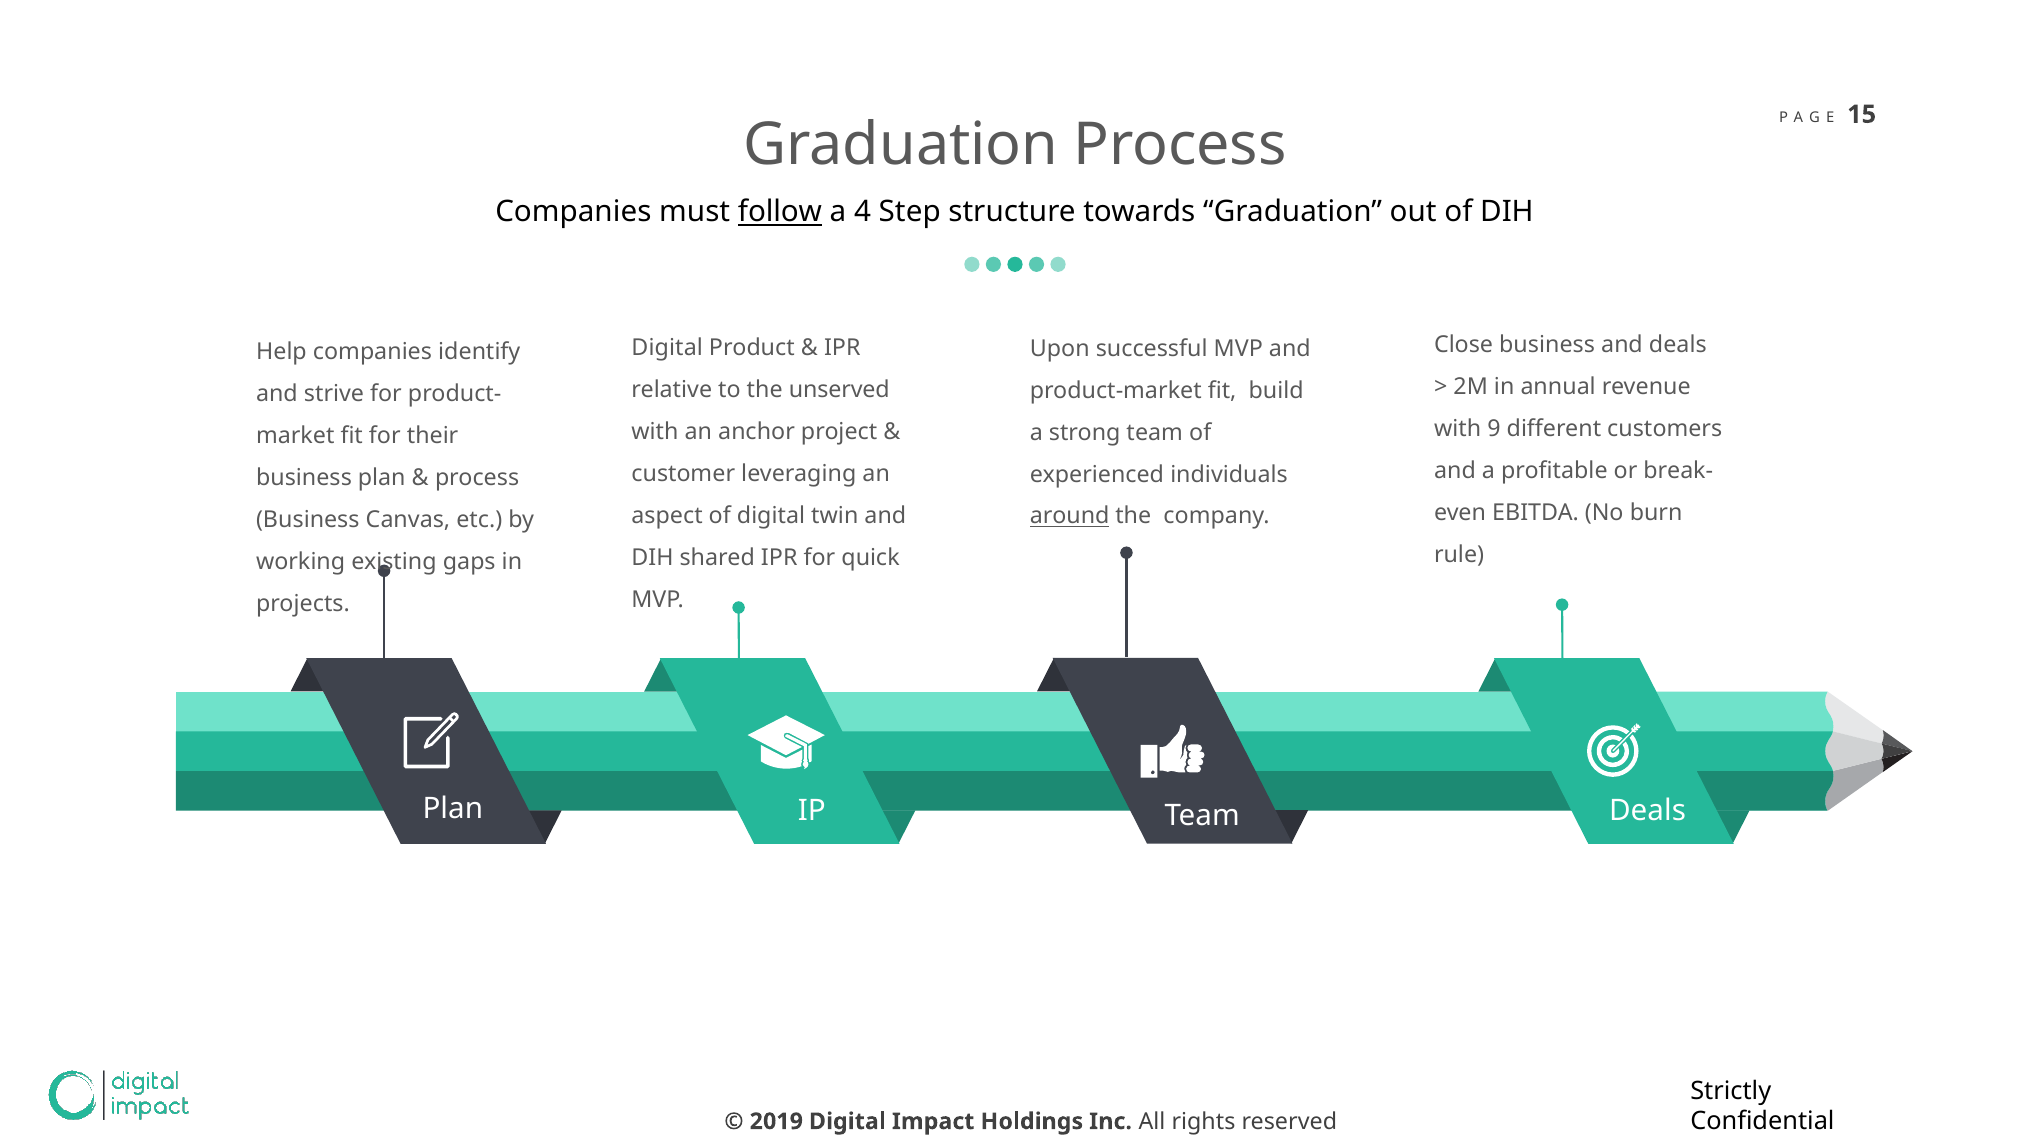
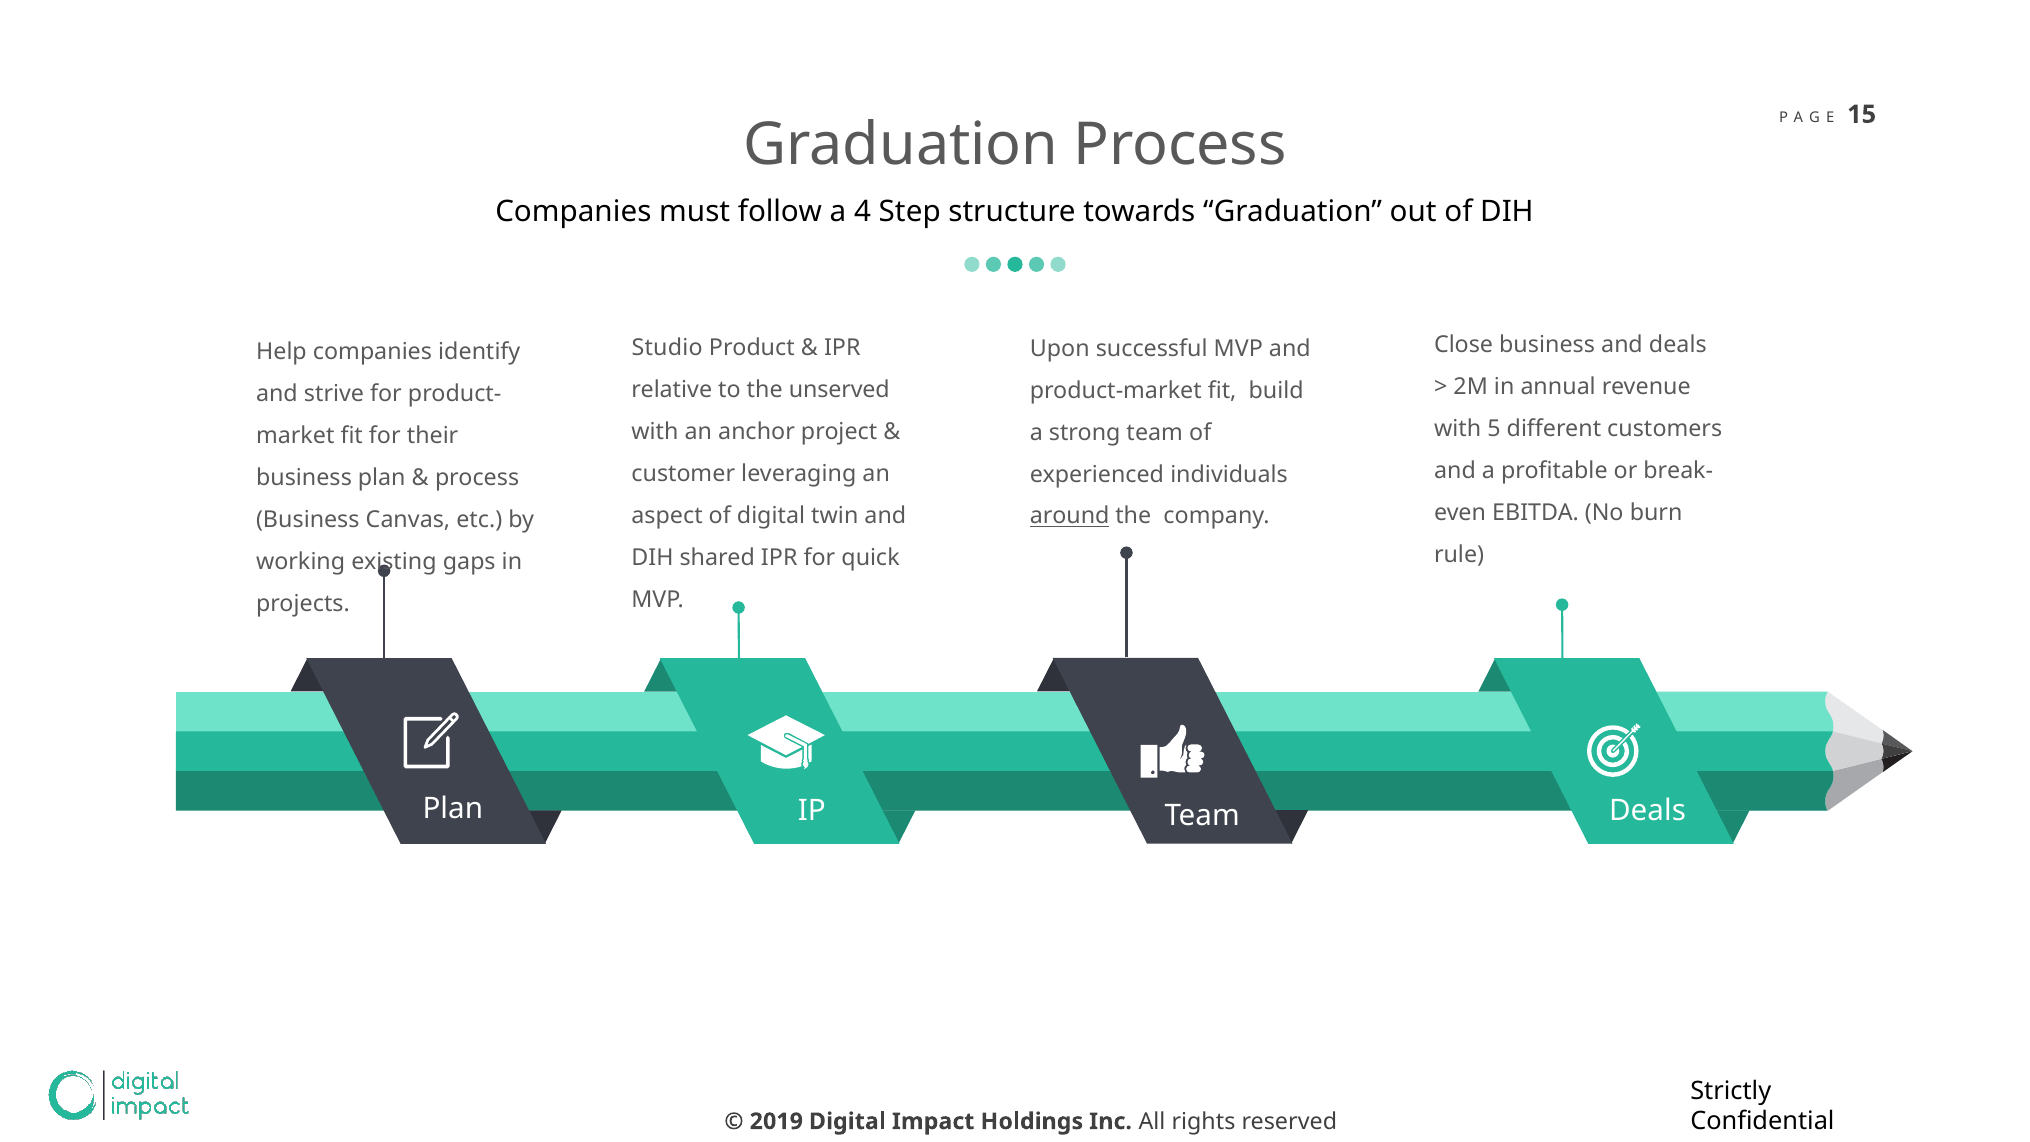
follow underline: present -> none
Digital at (667, 348): Digital -> Studio
9: 9 -> 5
